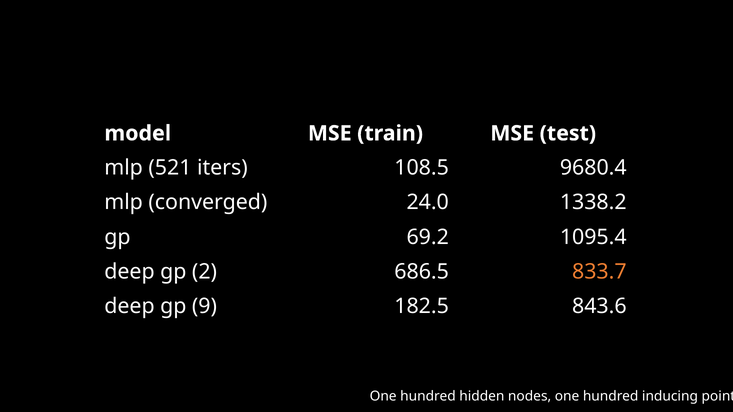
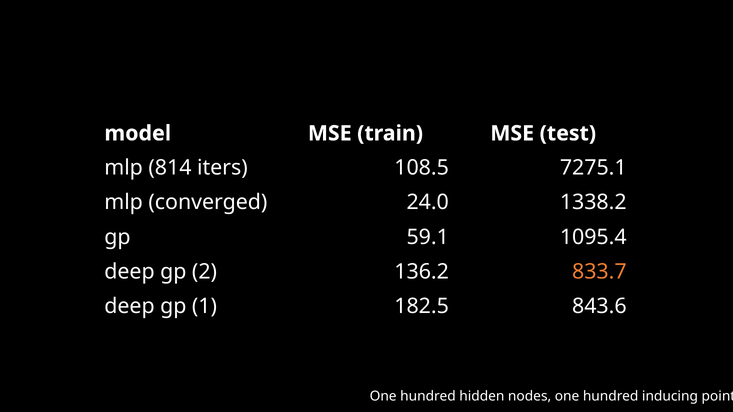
521: 521 -> 814
9680.4: 9680.4 -> 7275.1
69.2: 69.2 -> 59.1
686.5: 686.5 -> 136.2
9: 9 -> 1
